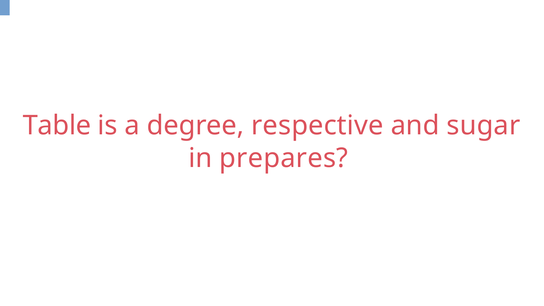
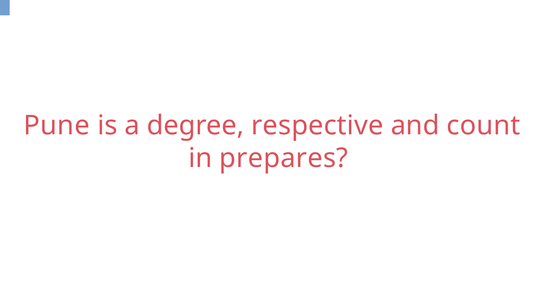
Table: Table -> Pune
sugar: sugar -> count
